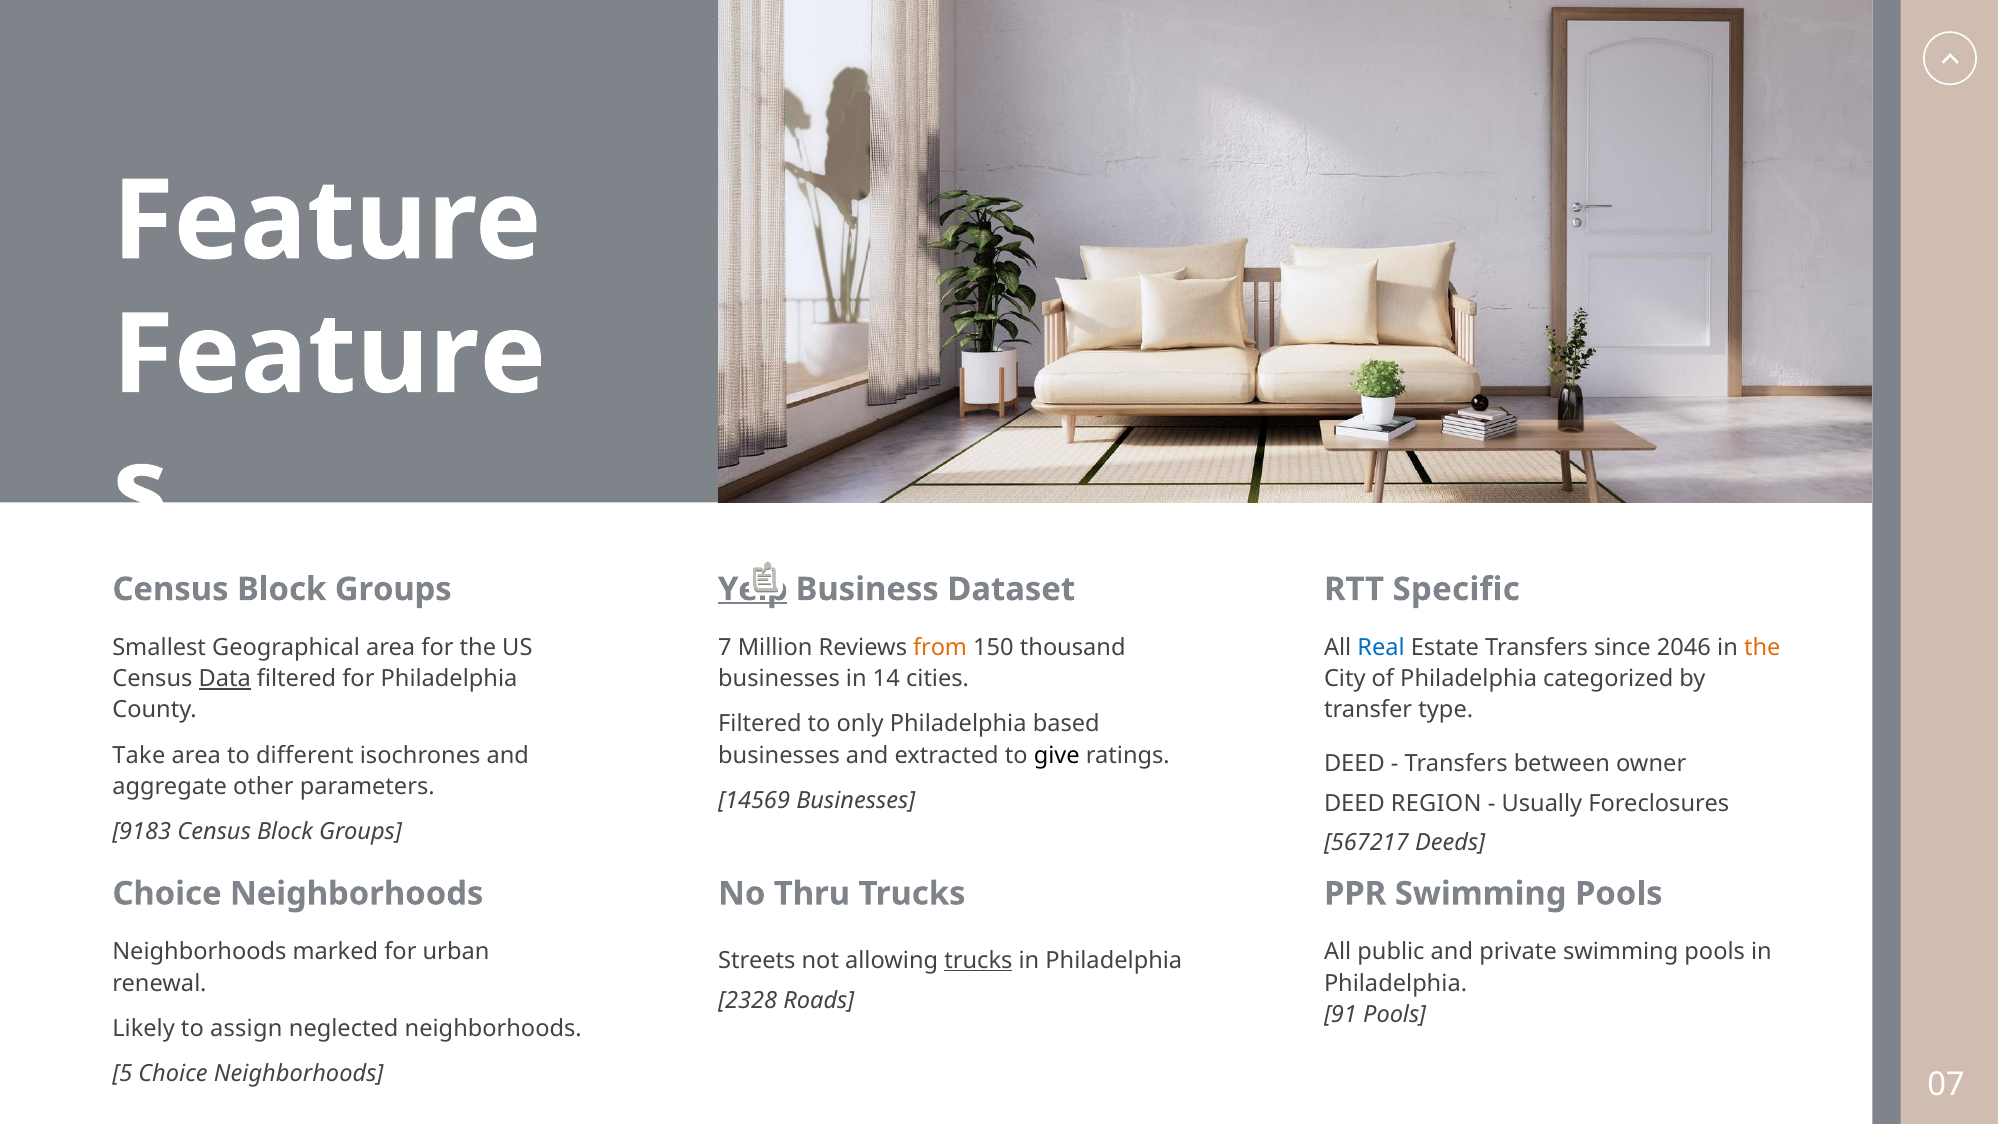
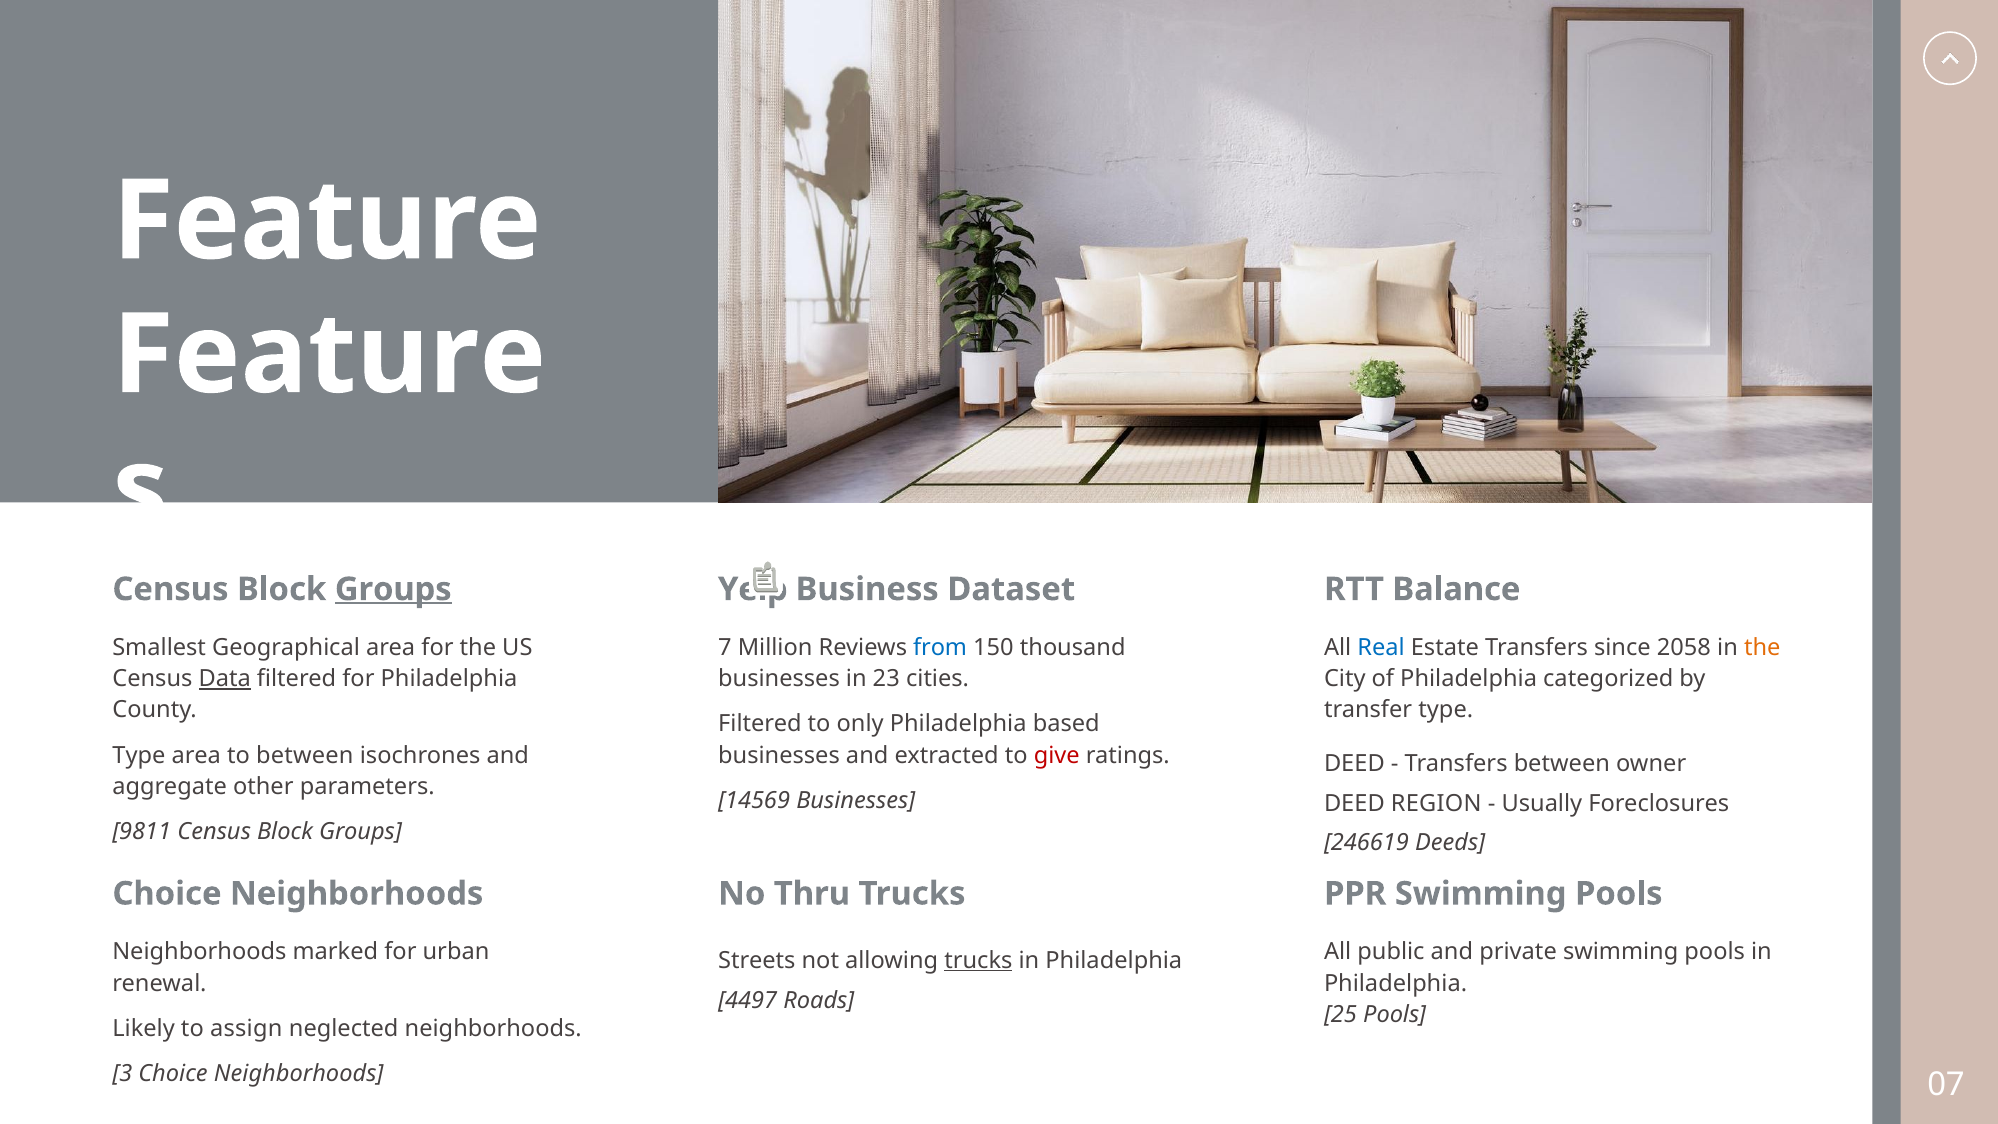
Groups at (393, 589) underline: none -> present
Yelp underline: present -> none
Specific: Specific -> Balance
from colour: orange -> blue
2046: 2046 -> 2058
14: 14 -> 23
Take at (139, 755): Take -> Type
to different: different -> between
give colour: black -> red
9183: 9183 -> 9811
567217: 567217 -> 246619
2328: 2328 -> 4497
91: 91 -> 25
5: 5 -> 3
